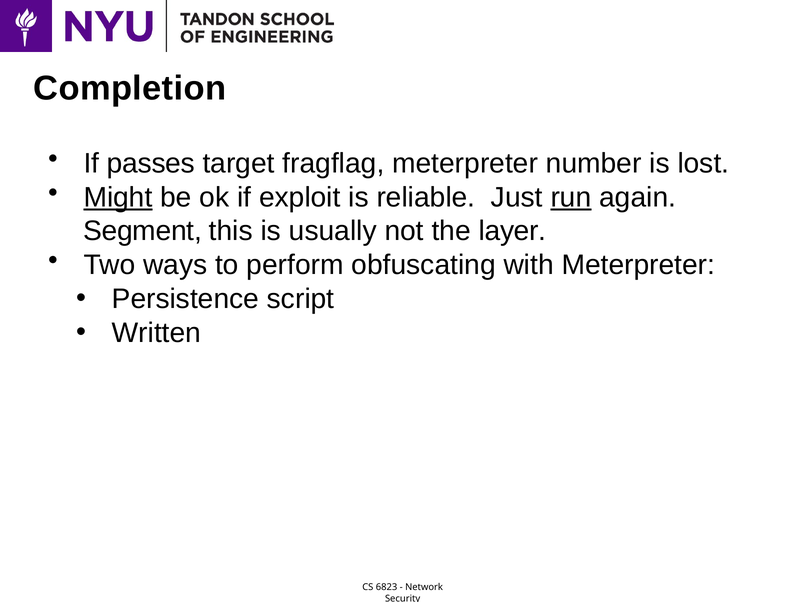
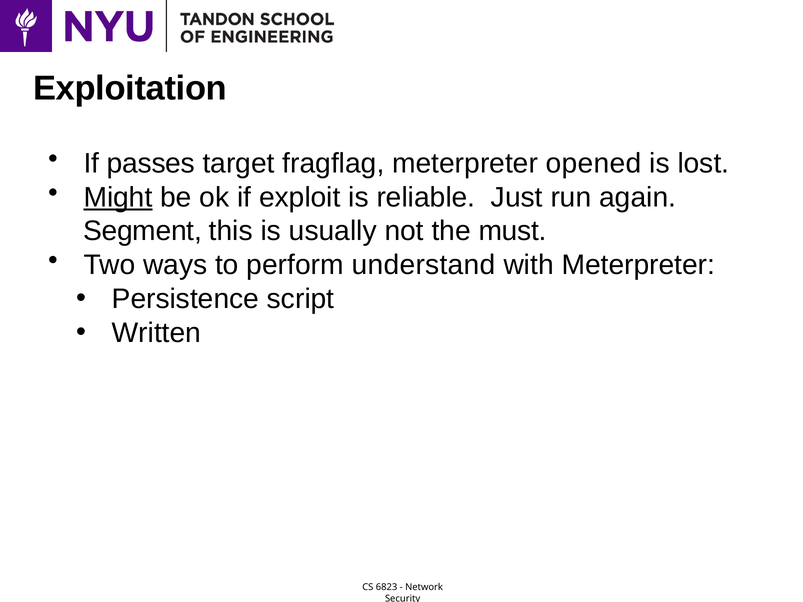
Completion: Completion -> Exploitation
number: number -> opened
run underline: present -> none
layer: layer -> must
obfuscating: obfuscating -> understand
